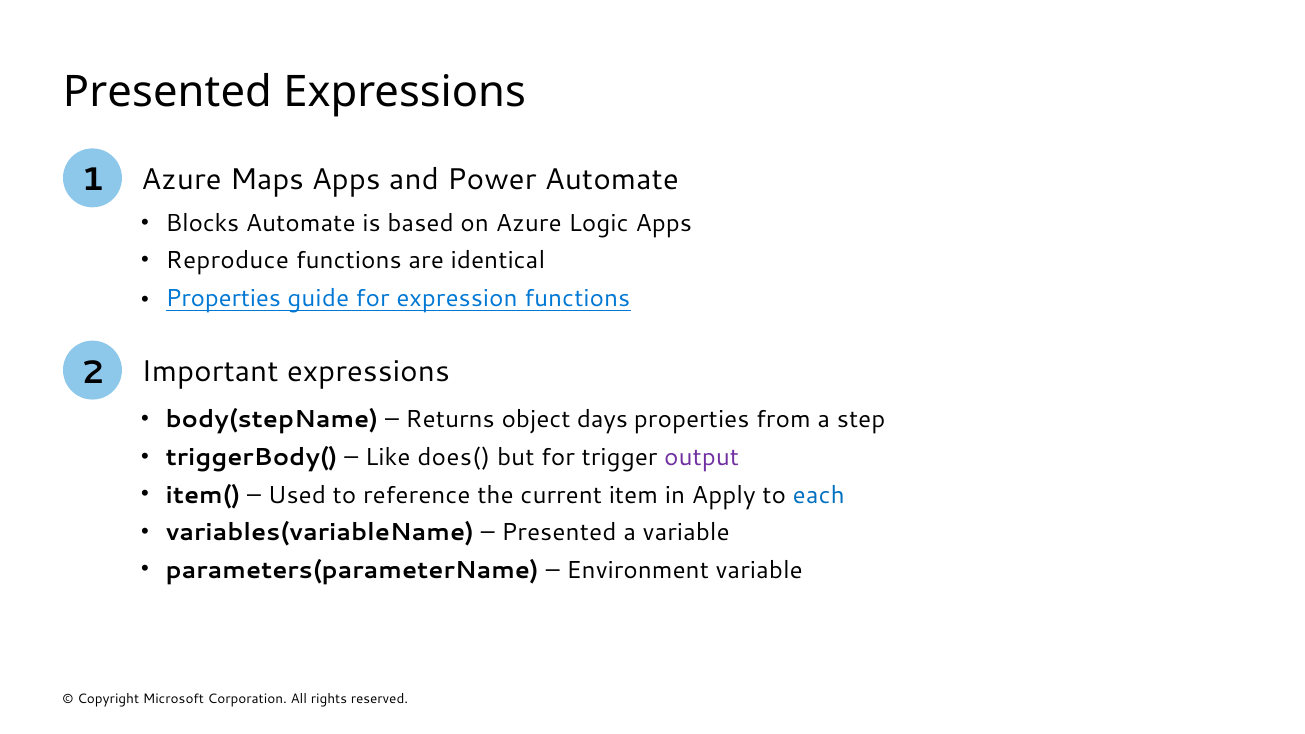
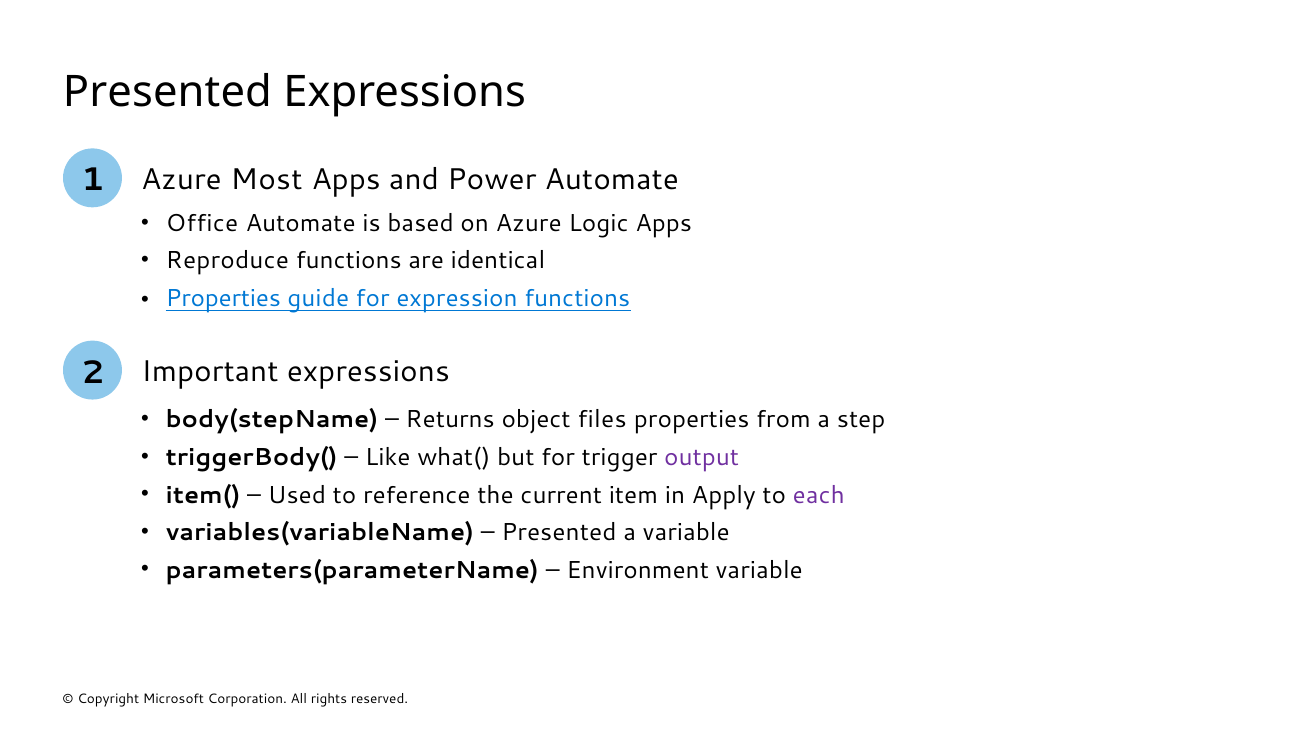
Maps: Maps -> Most
Blocks: Blocks -> Office
days: days -> files
does(: does( -> what(
each colour: blue -> purple
